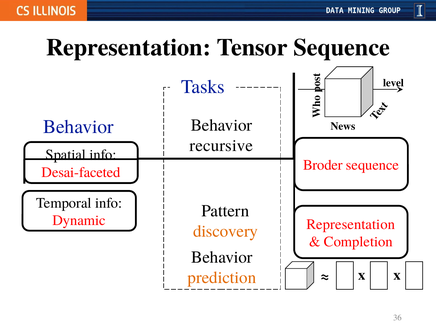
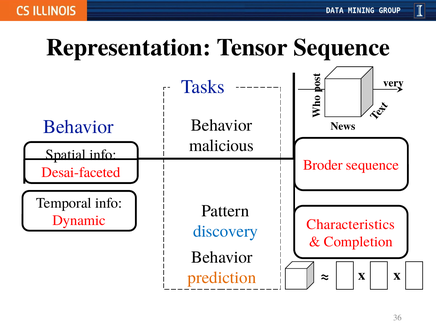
level: level -> very
recursive: recursive -> malicious
Representation at (351, 224): Representation -> Characteristics
discovery colour: orange -> blue
